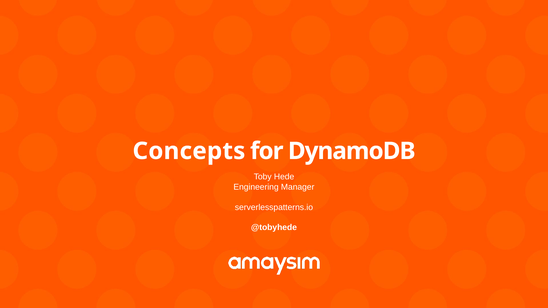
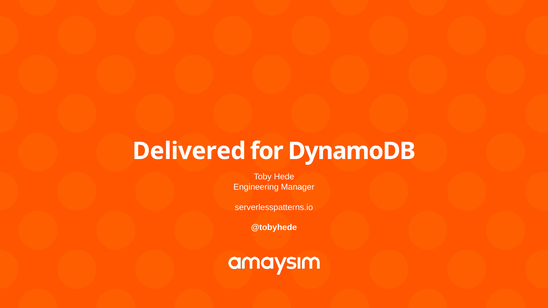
Concepts: Concepts -> Delivered
